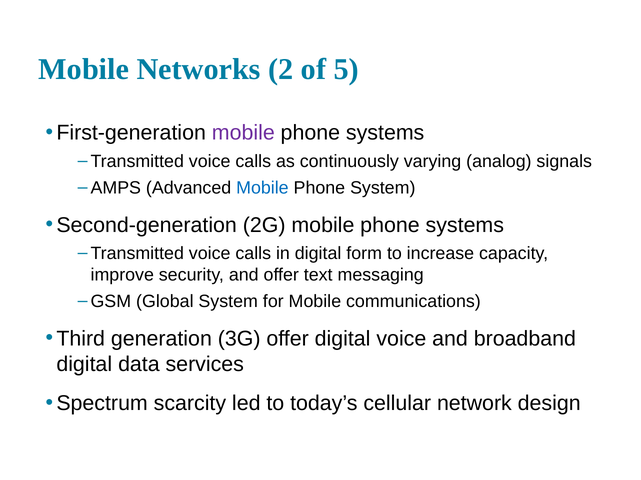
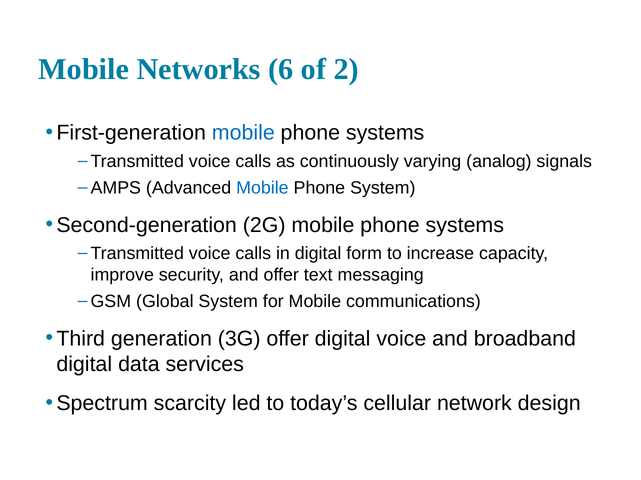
2: 2 -> 6
5: 5 -> 2
mobile at (243, 133) colour: purple -> blue
